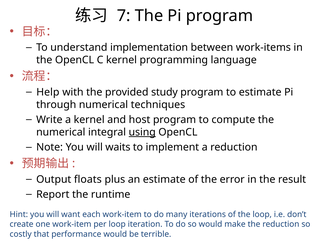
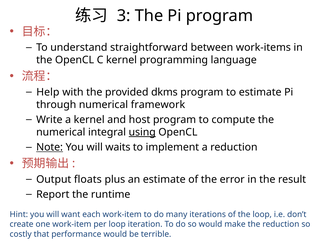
7: 7 -> 3
implementation: implementation -> straightforward
study: study -> dkms
techniques: techniques -> framework
Note underline: none -> present
